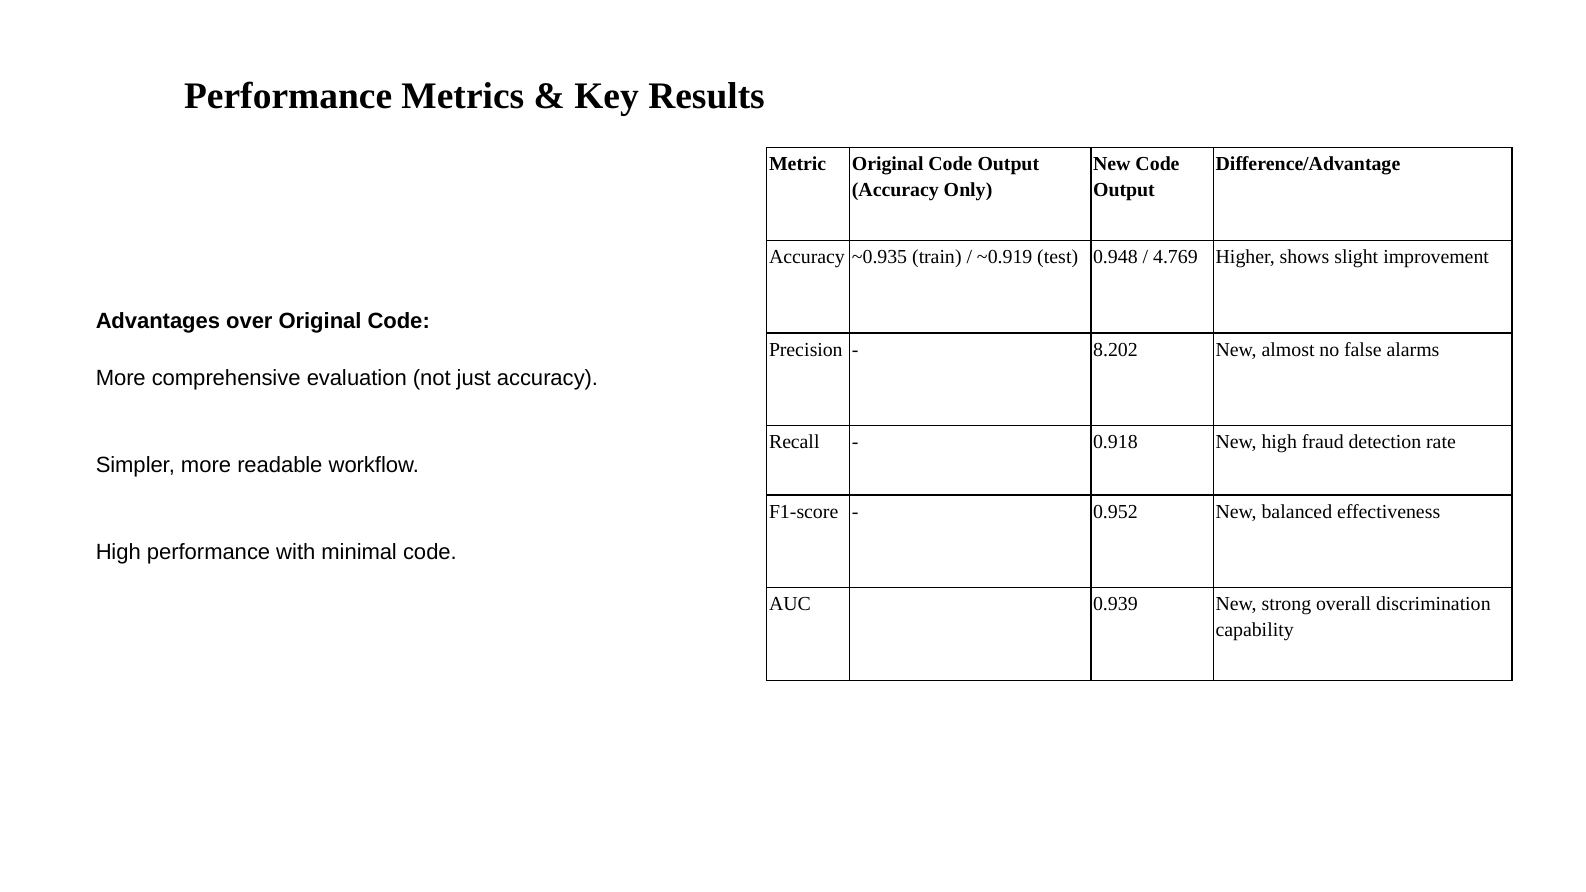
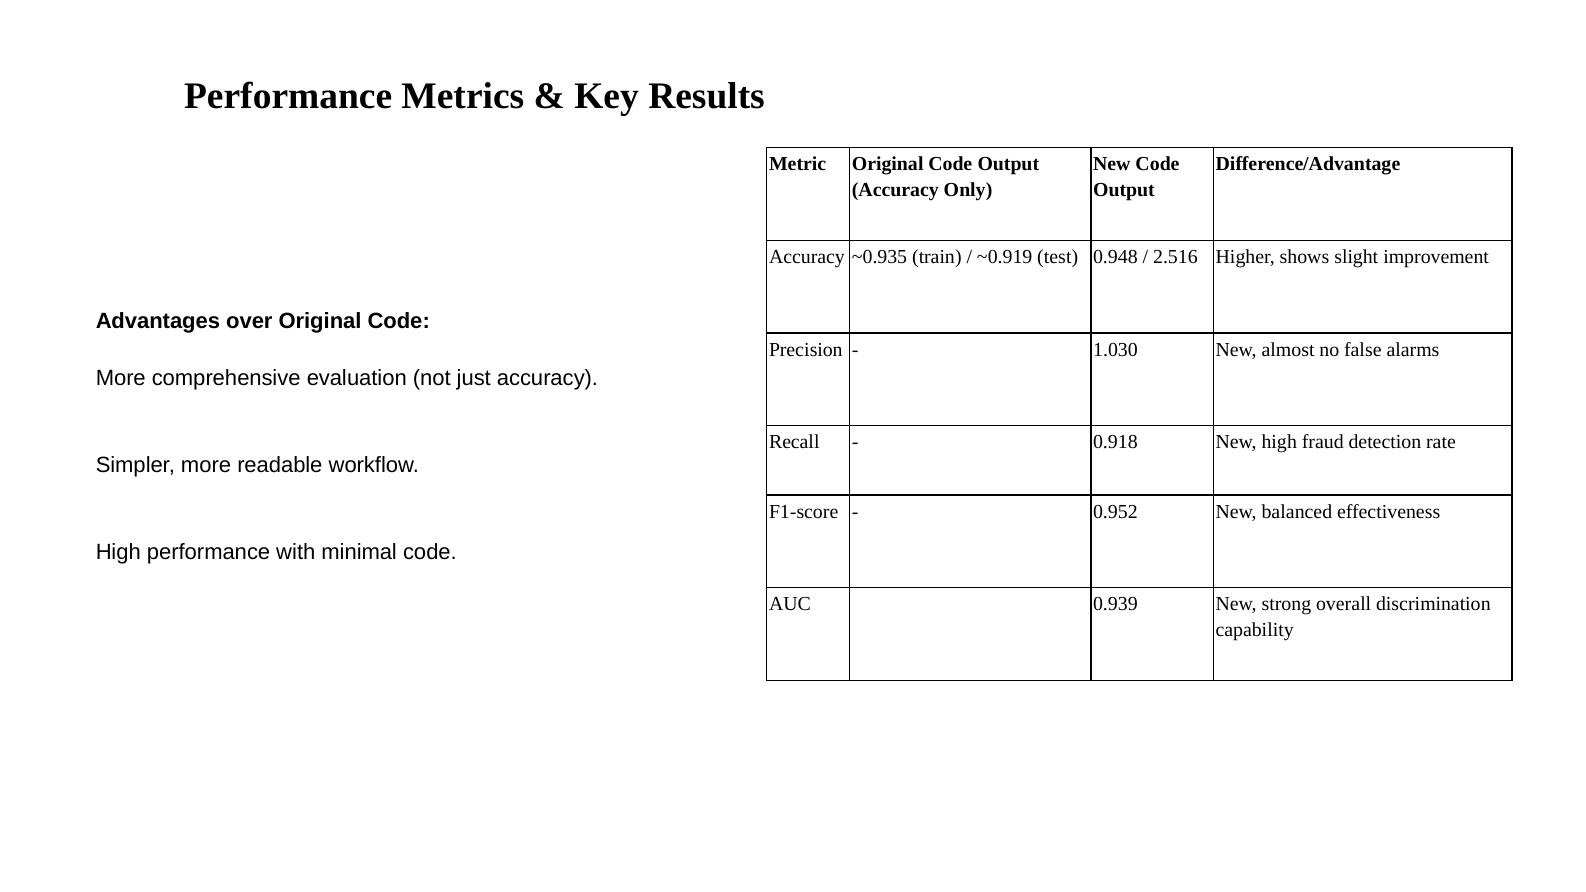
4.769: 4.769 -> 2.516
8.202: 8.202 -> 1.030
